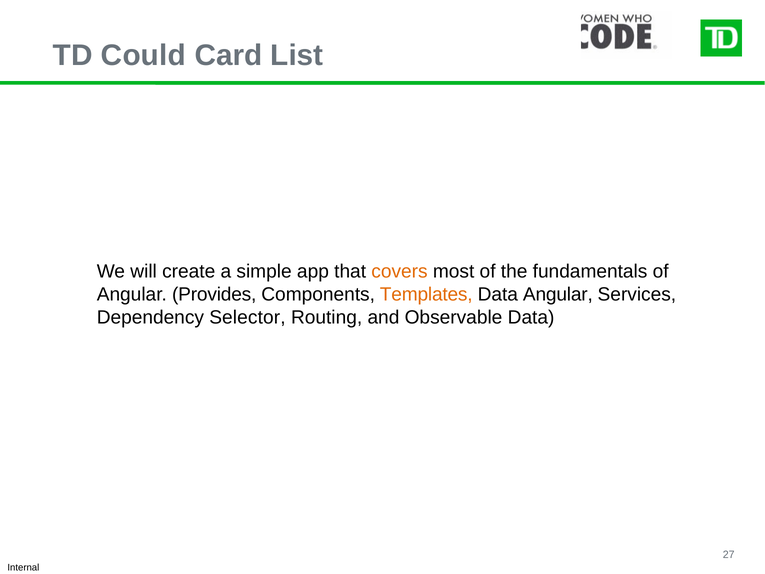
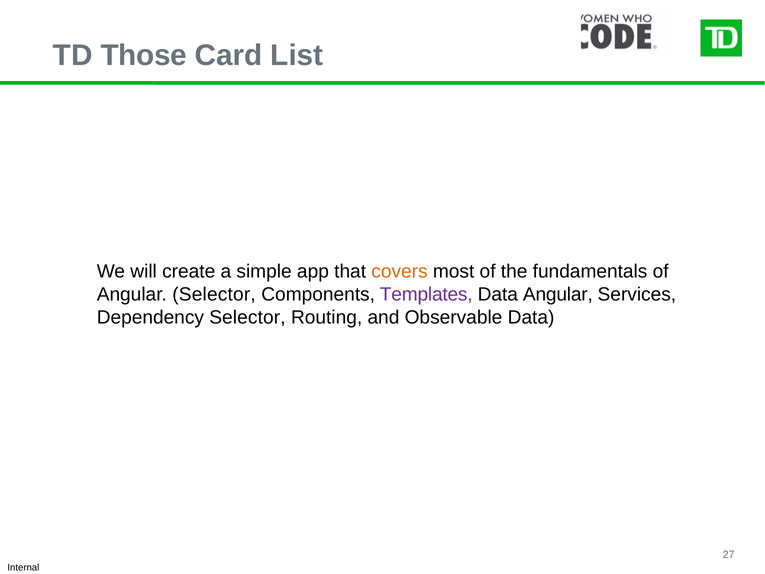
Could: Could -> Those
Angular Provides: Provides -> Selector
Templates colour: orange -> purple
